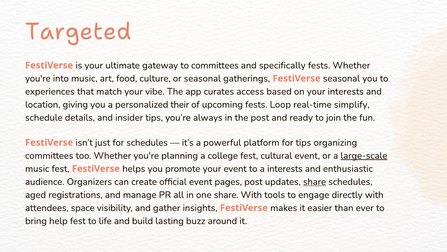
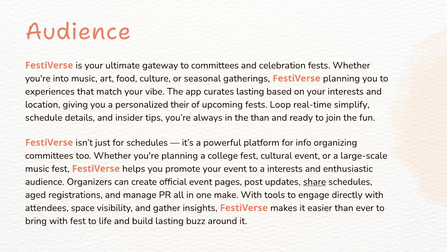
Targeted at (78, 31): Targeted -> Audience
specifically: specifically -> celebration
FestiVerse seasonal: seasonal -> planning
curates access: access -> lasting
the post: post -> than
for tips: tips -> info
large-scale underline: present -> none
one share: share -> make
bring help: help -> with
